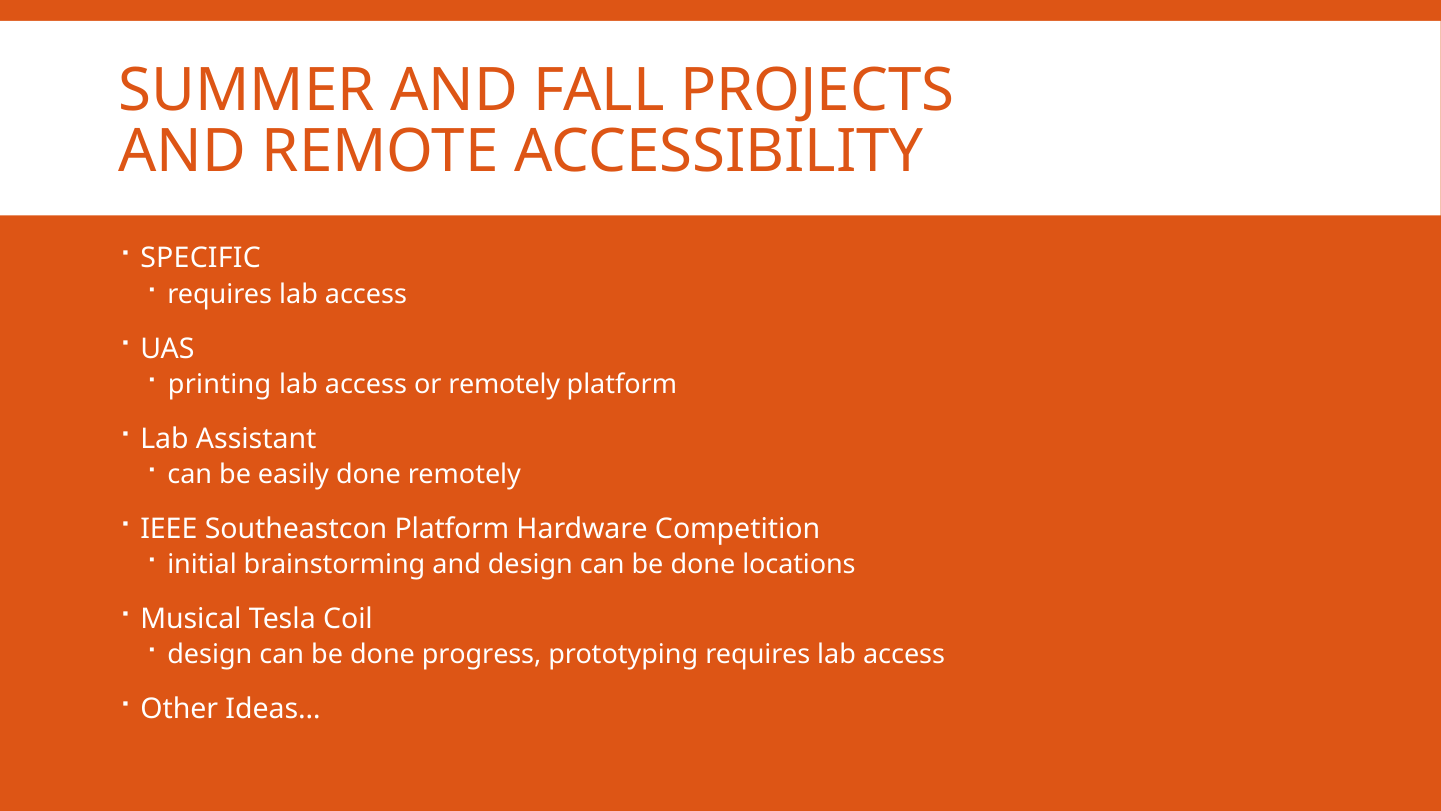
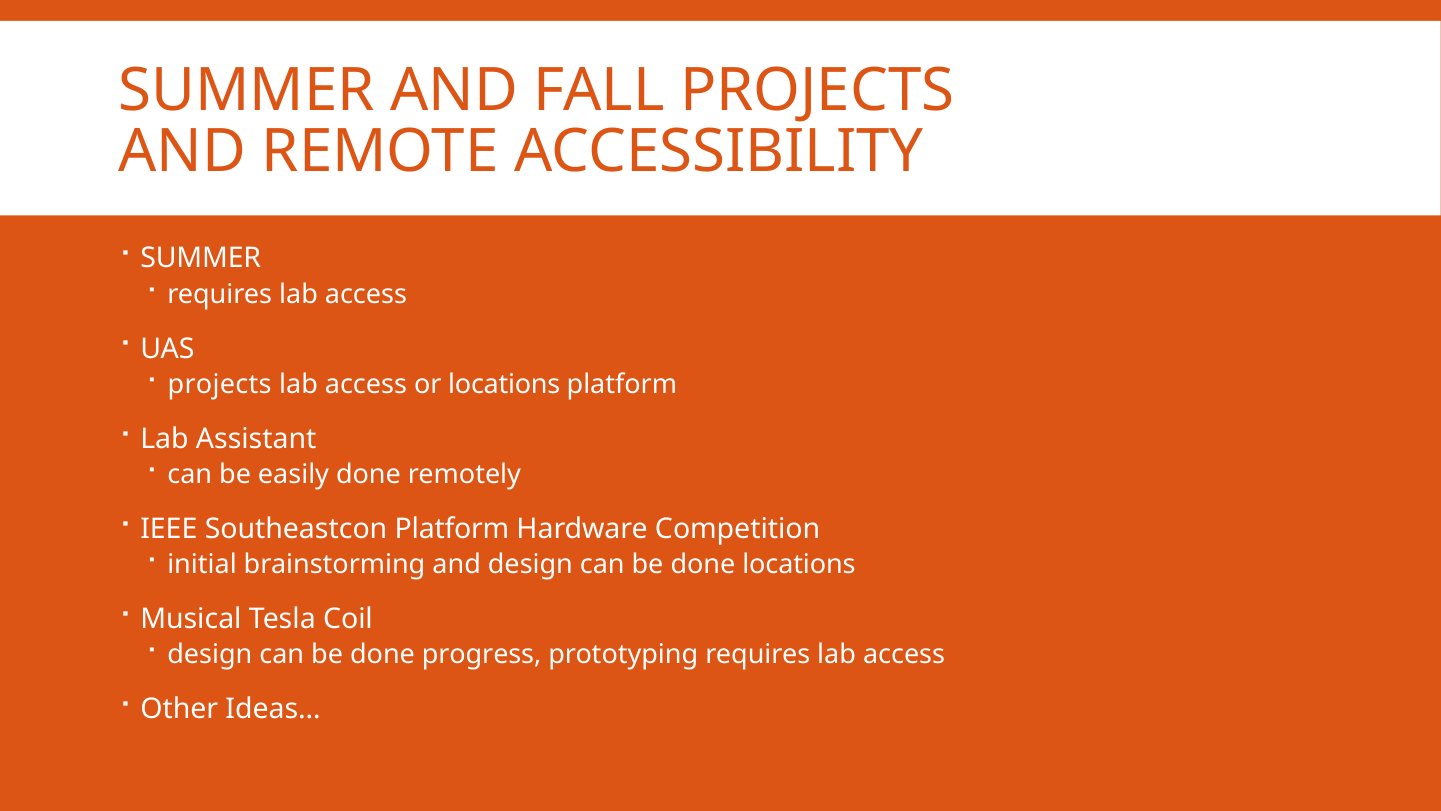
SPECIFIC at (201, 258): SPECIFIC -> SUMMER
printing at (220, 384): printing -> projects
or remotely: remotely -> locations
